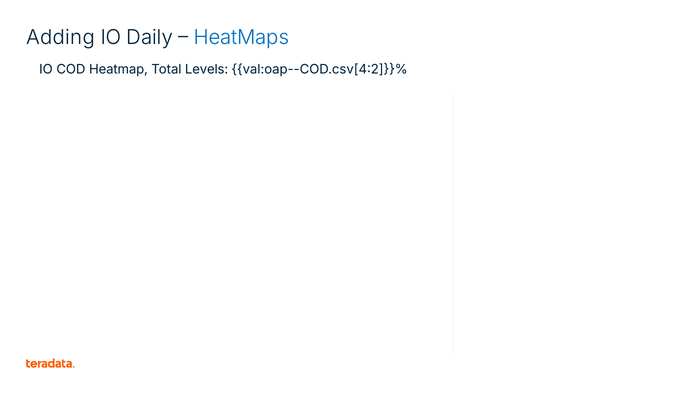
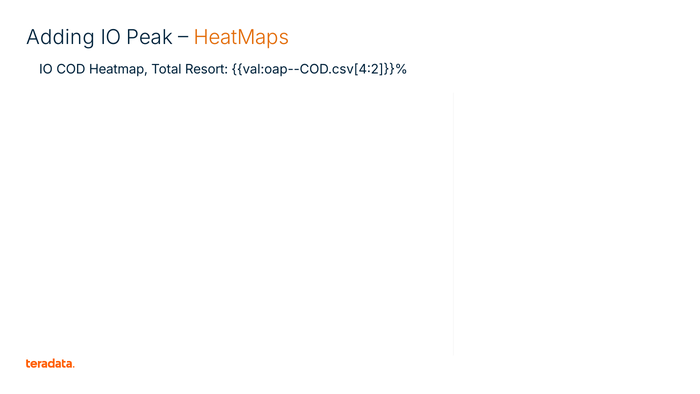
Daily: Daily -> Peak
HeatMaps colour: blue -> orange
Levels: Levels -> Resort
